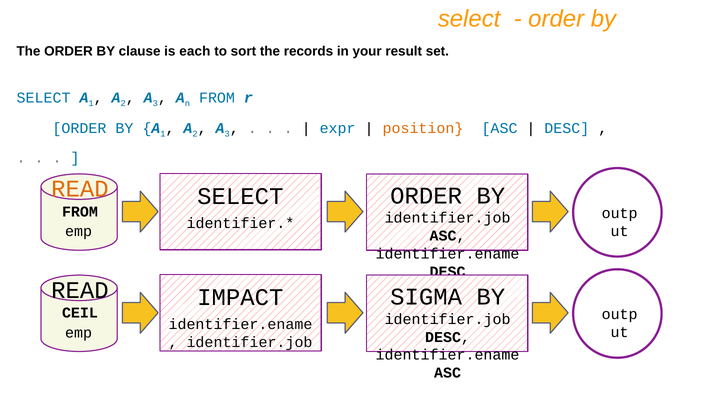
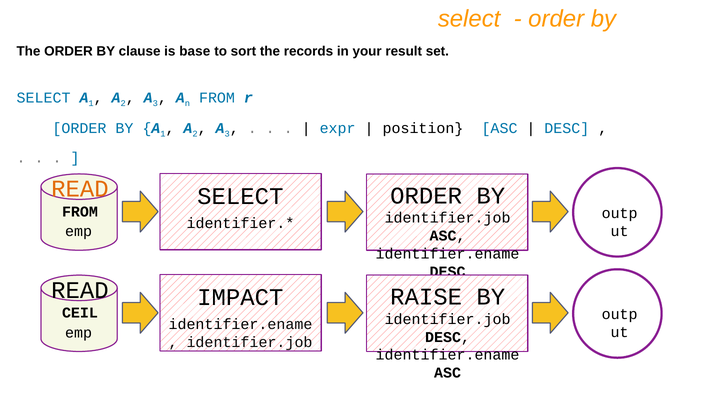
each: each -> base
position colour: orange -> black
SIGMA: SIGMA -> RAISE
